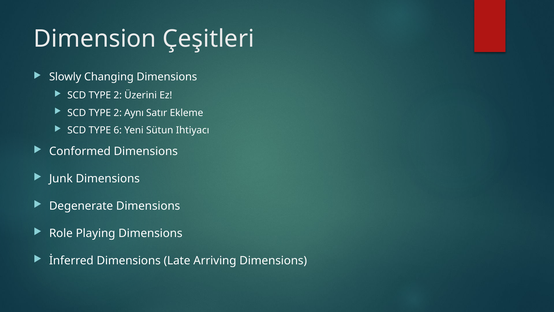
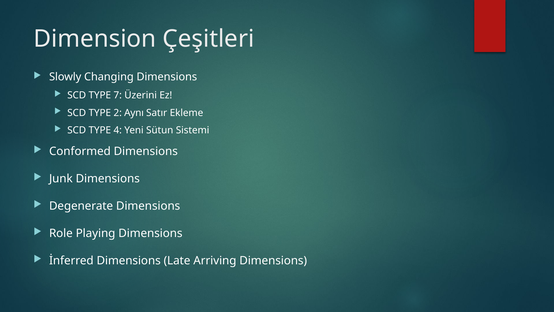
2 at (118, 95): 2 -> 7
6: 6 -> 4
Ihtiyacı: Ihtiyacı -> Sistemi
